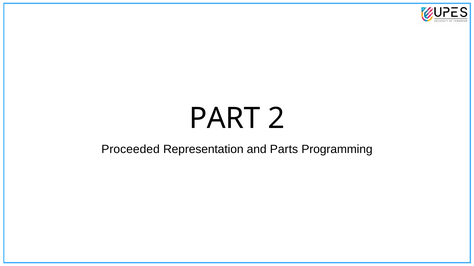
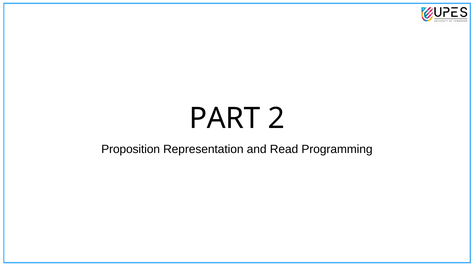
Proceeded: Proceeded -> Proposition
Parts: Parts -> Read
